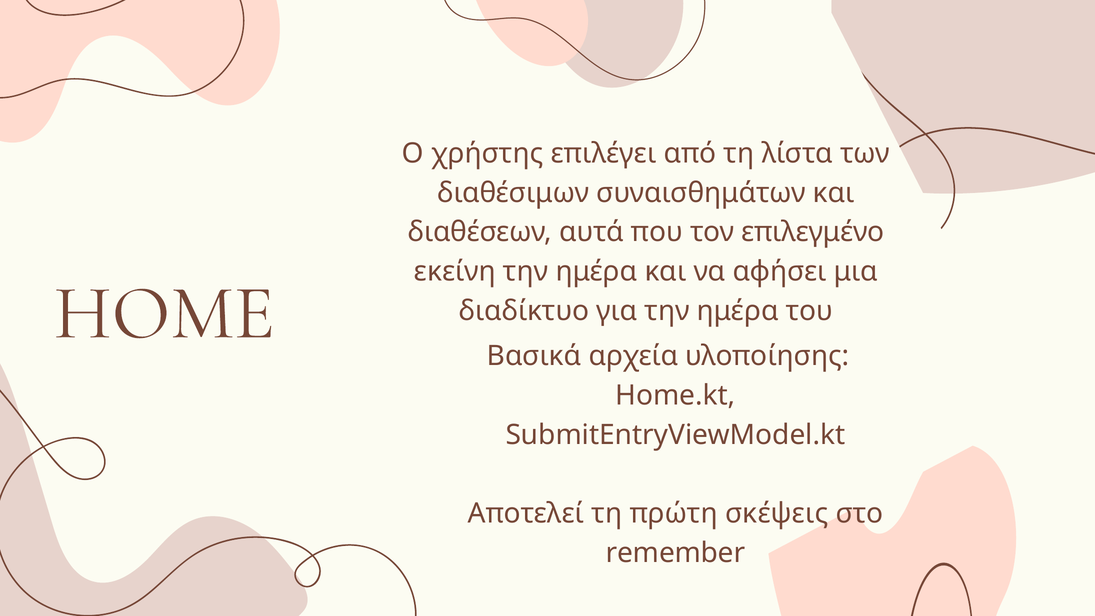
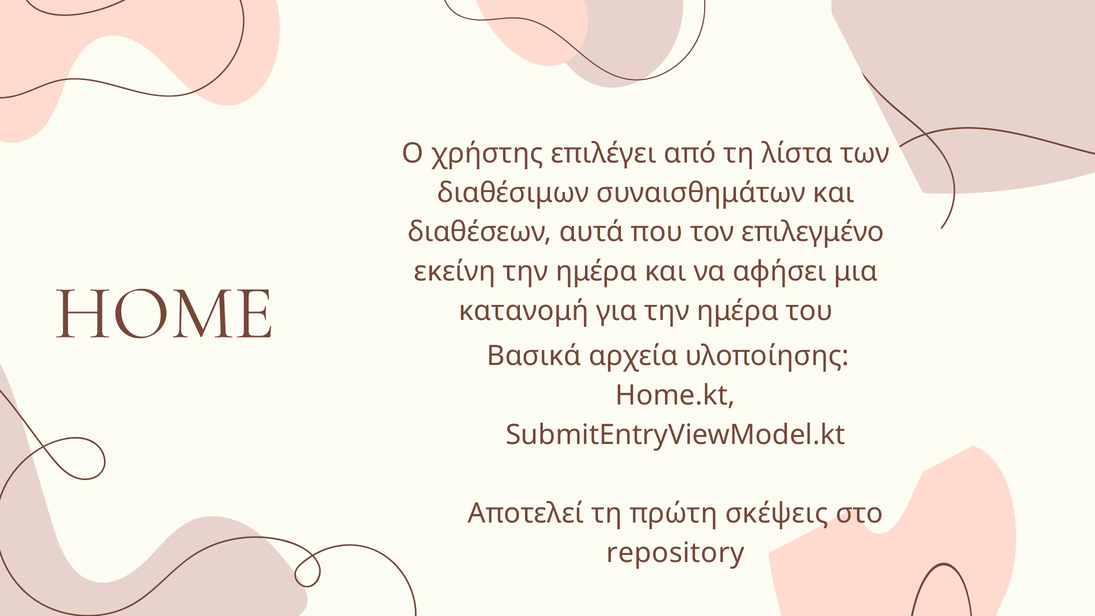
διαδίκτυο: διαδίκτυο -> κατανομή
remember: remember -> repository
